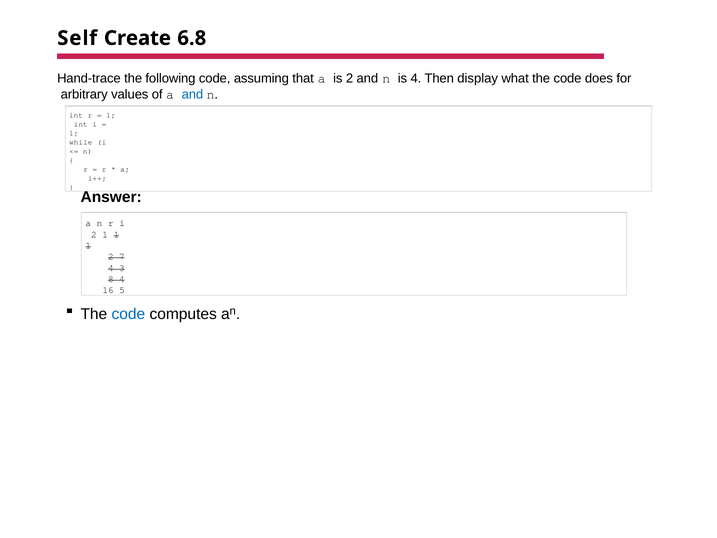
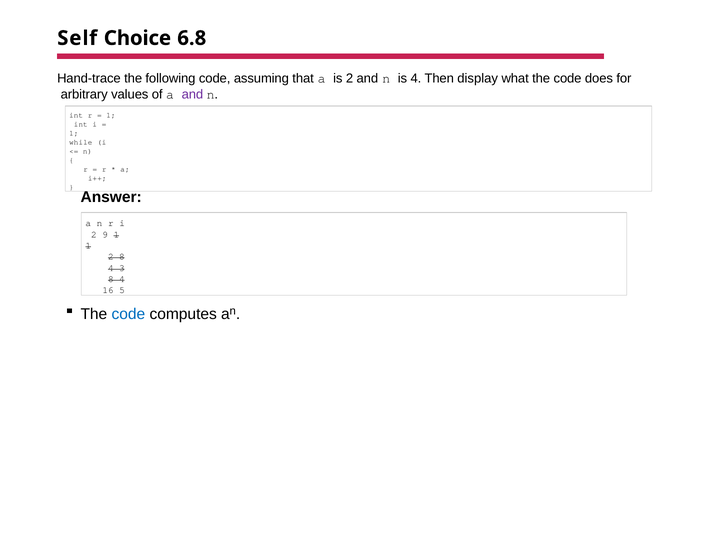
Create: Create -> Choice
and at (192, 94) colour: blue -> purple
2 1: 1 -> 9
2 7: 7 -> 8
